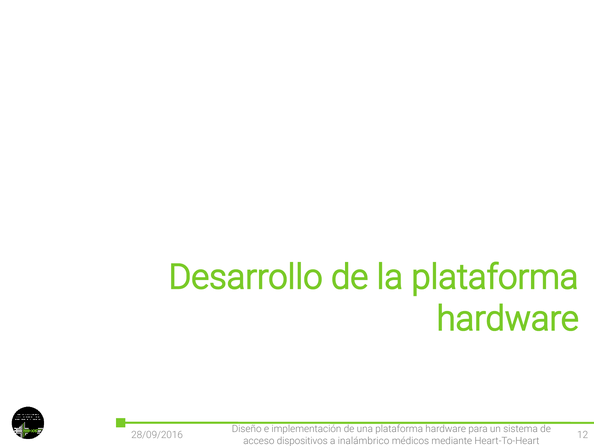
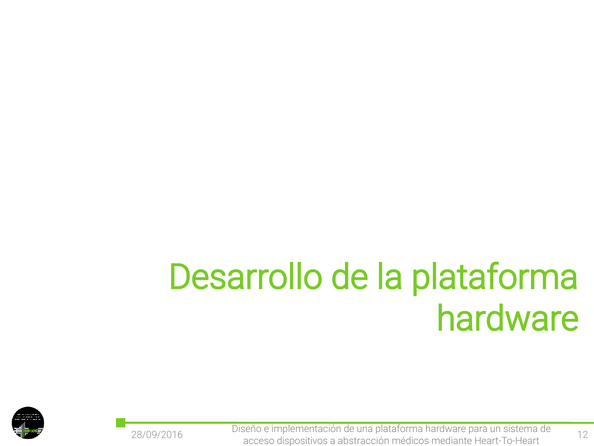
inalámbrico: inalámbrico -> abstracción
